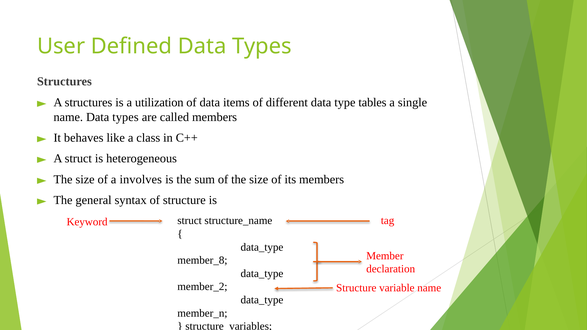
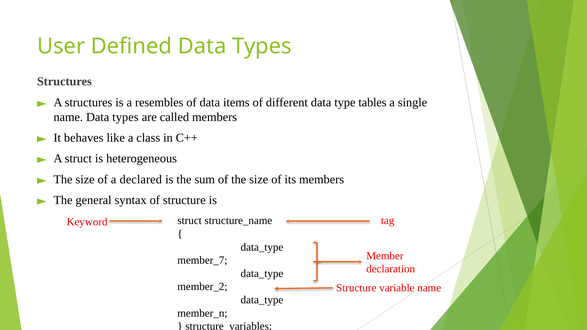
utilization: utilization -> resembles
involves: involves -> declared
member_8: member_8 -> member_7
